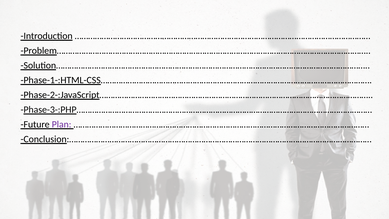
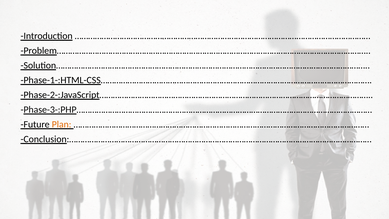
Plan colour: purple -> orange
